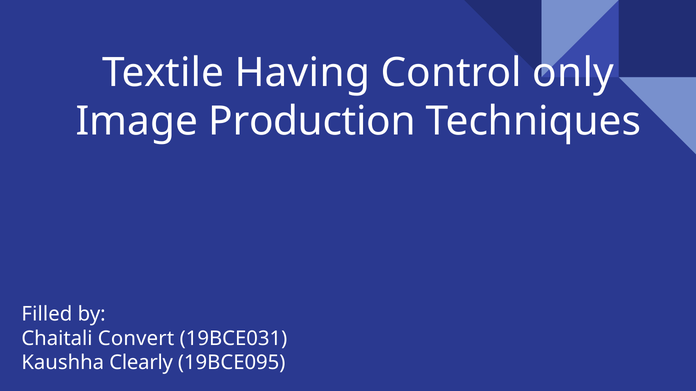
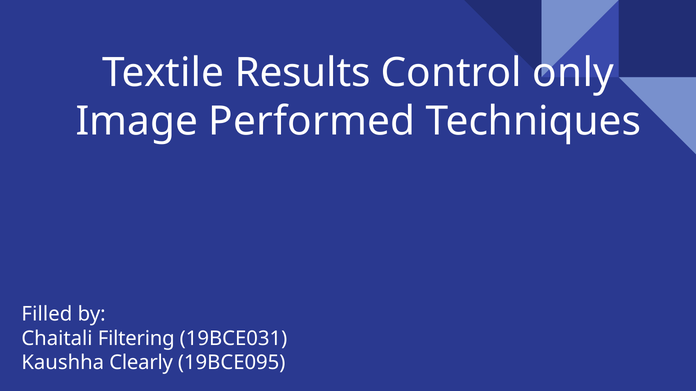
Having: Having -> Results
Production: Production -> Performed
Convert: Convert -> Filtering
